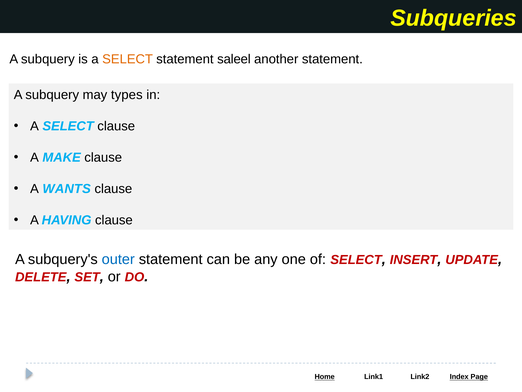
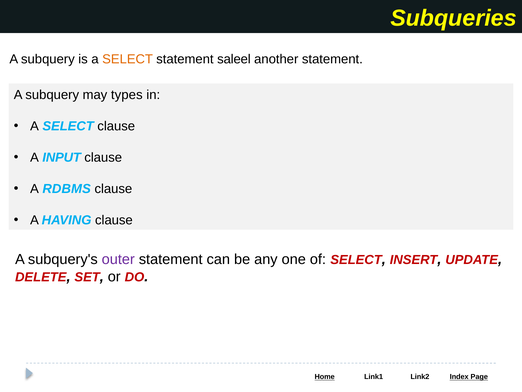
MAKE: MAKE -> INPUT
WANTS: WANTS -> RDBMS
outer colour: blue -> purple
